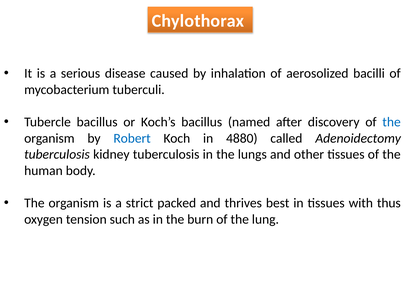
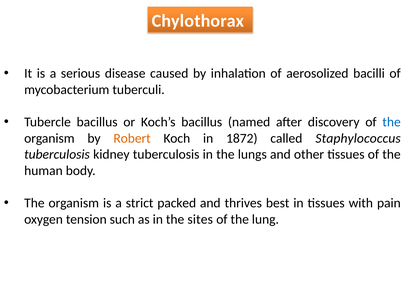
Robert colour: blue -> orange
4880: 4880 -> 1872
Adenoidectomy: Adenoidectomy -> Staphylococcus
thus: thus -> pain
burn: burn -> sites
